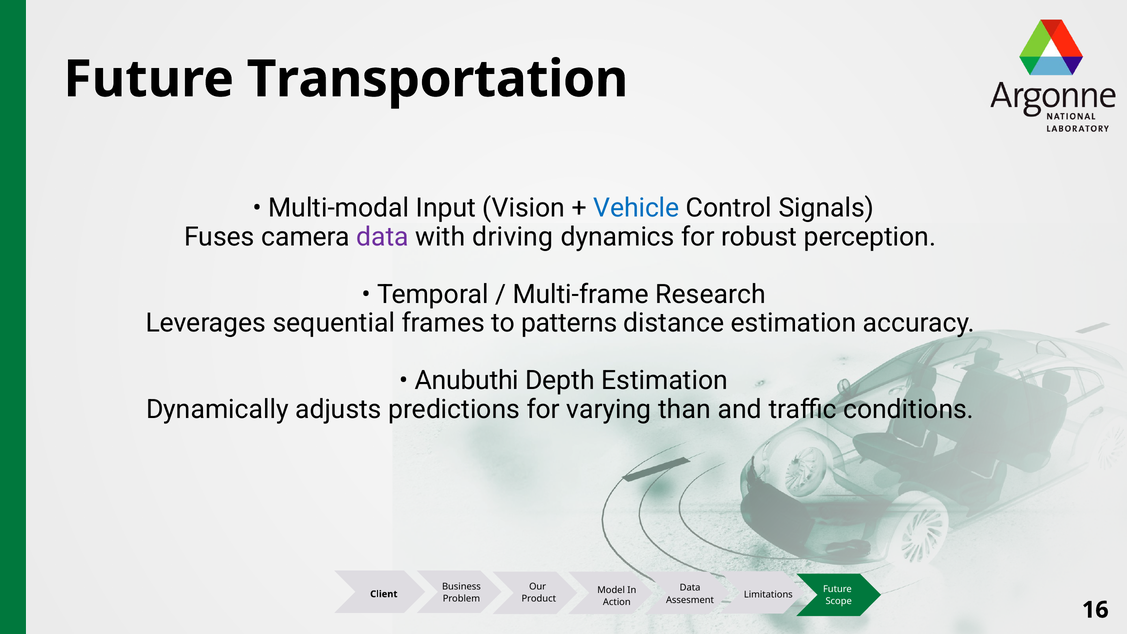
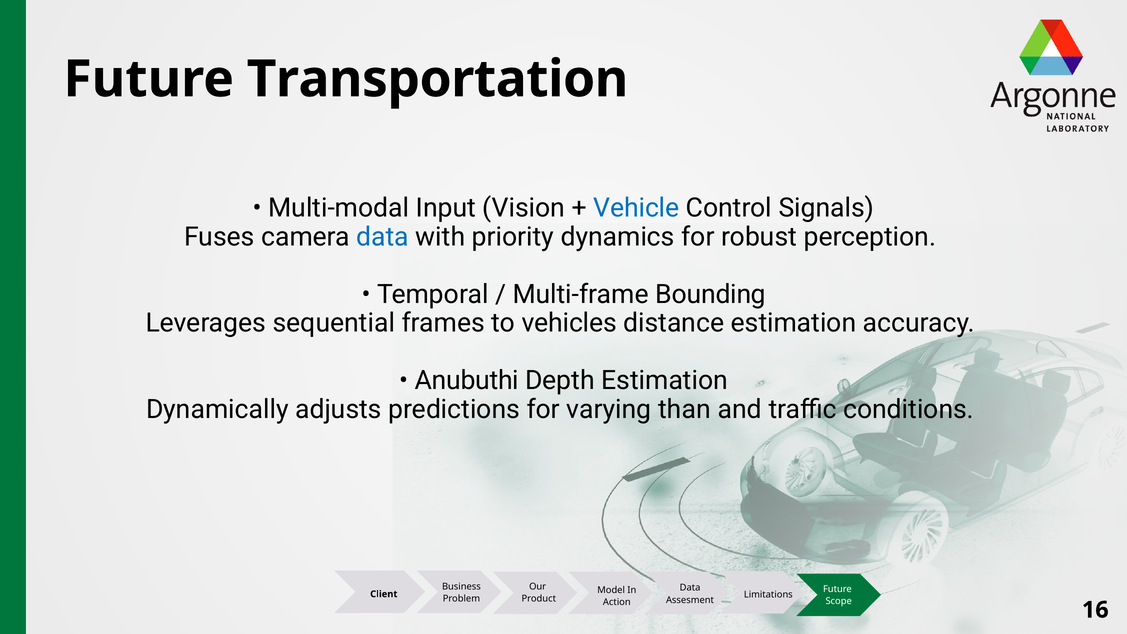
data at (383, 237) colour: purple -> blue
driving: driving -> priority
Research: Research -> Bounding
patterns: patterns -> vehicles
